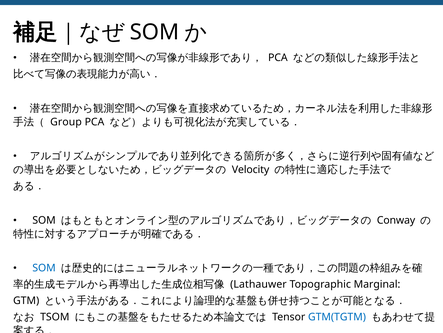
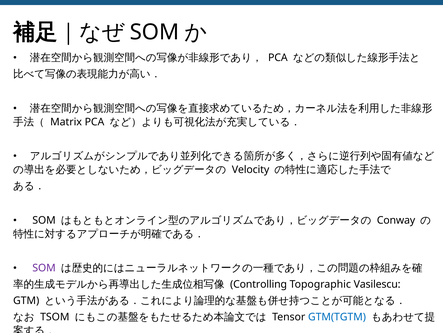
Group: Group -> Matrix
SOM at (44, 268) colour: blue -> purple
Lathauwer: Lathauwer -> Controlling
Marginal: Marginal -> Vasilescu
